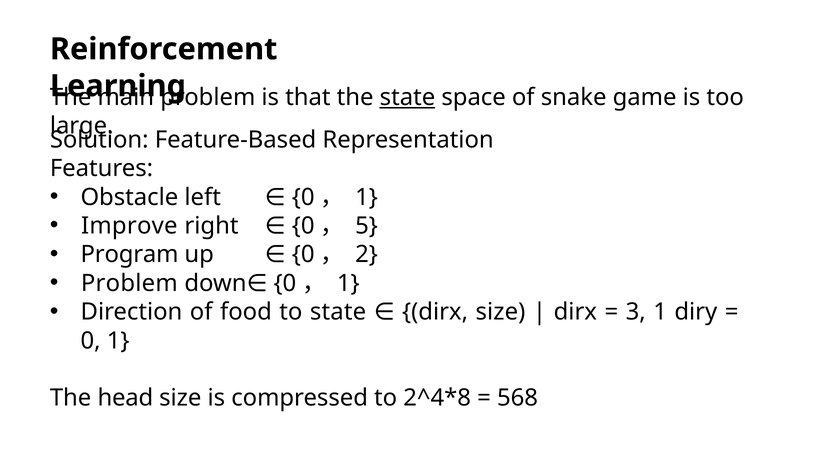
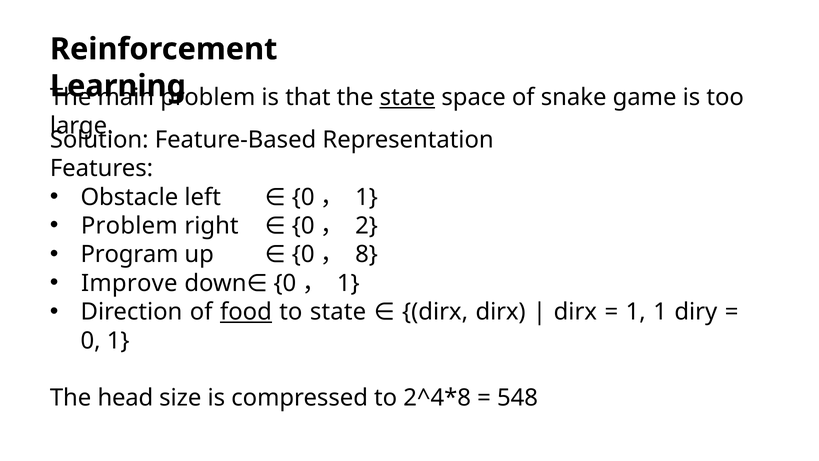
Improve at (129, 226): Improve -> Problem
5: 5 -> 2
2: 2 -> 8
Problem at (129, 283): Problem -> Improve
food underline: none -> present
dirx size: size -> dirx
3 at (636, 312): 3 -> 1
568: 568 -> 548
